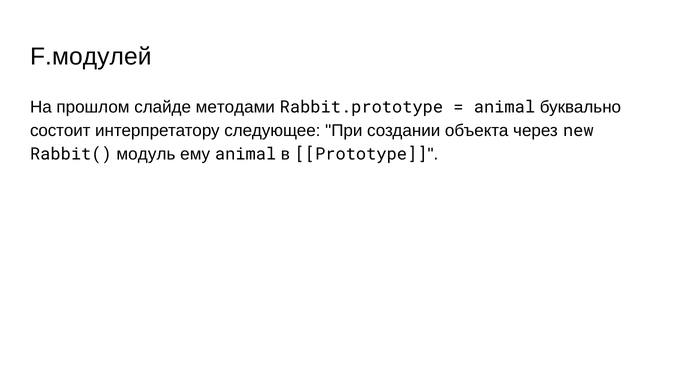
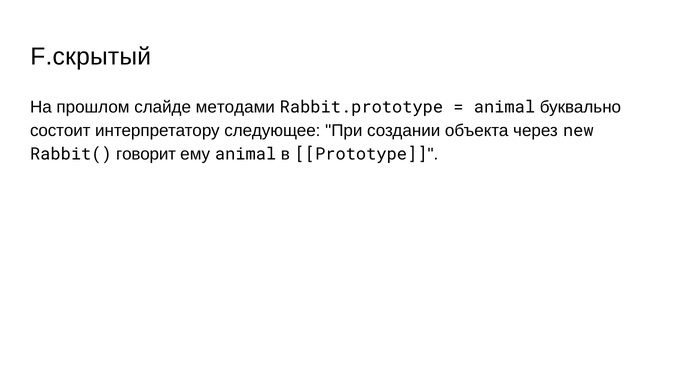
F.модулей: F.модулей -> F.скрытый
модуль: модуль -> говорит
